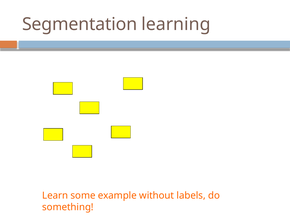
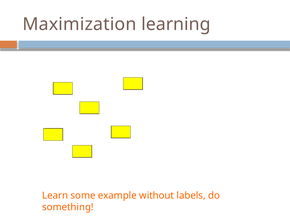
Segmentation: Segmentation -> Maximization
